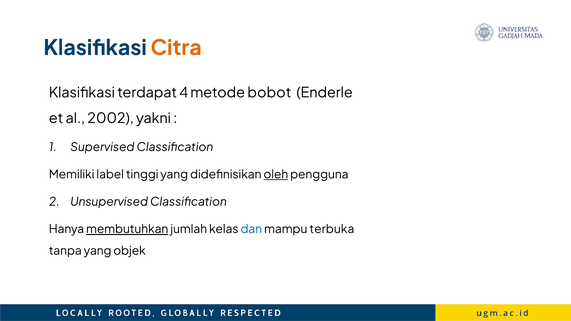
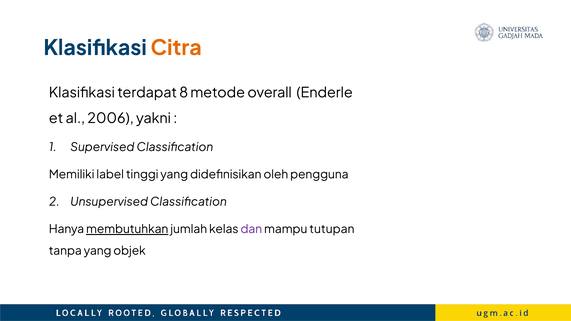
4: 4 -> 8
bobot: bobot -> overall
2002: 2002 -> 2006
oleh underline: present -> none
dan colour: blue -> purple
terbuka: terbuka -> tutupan
